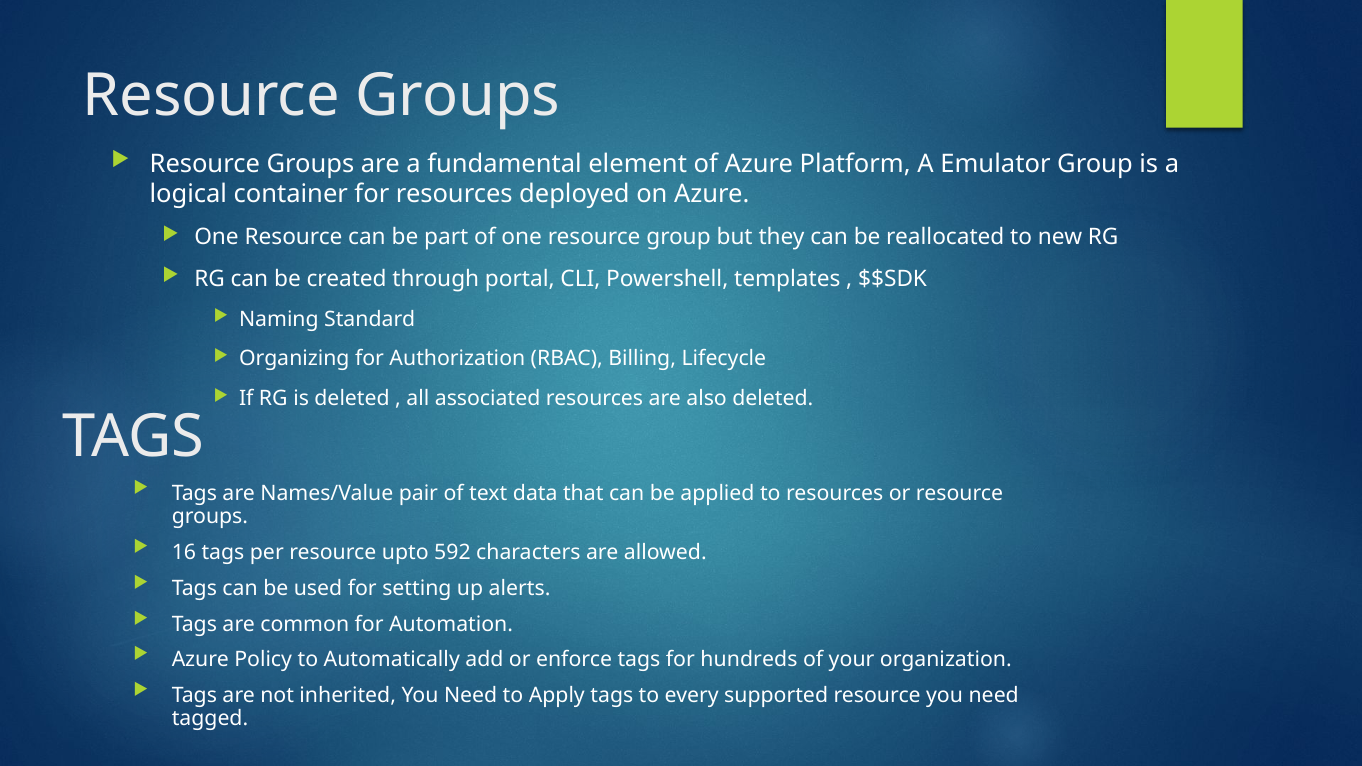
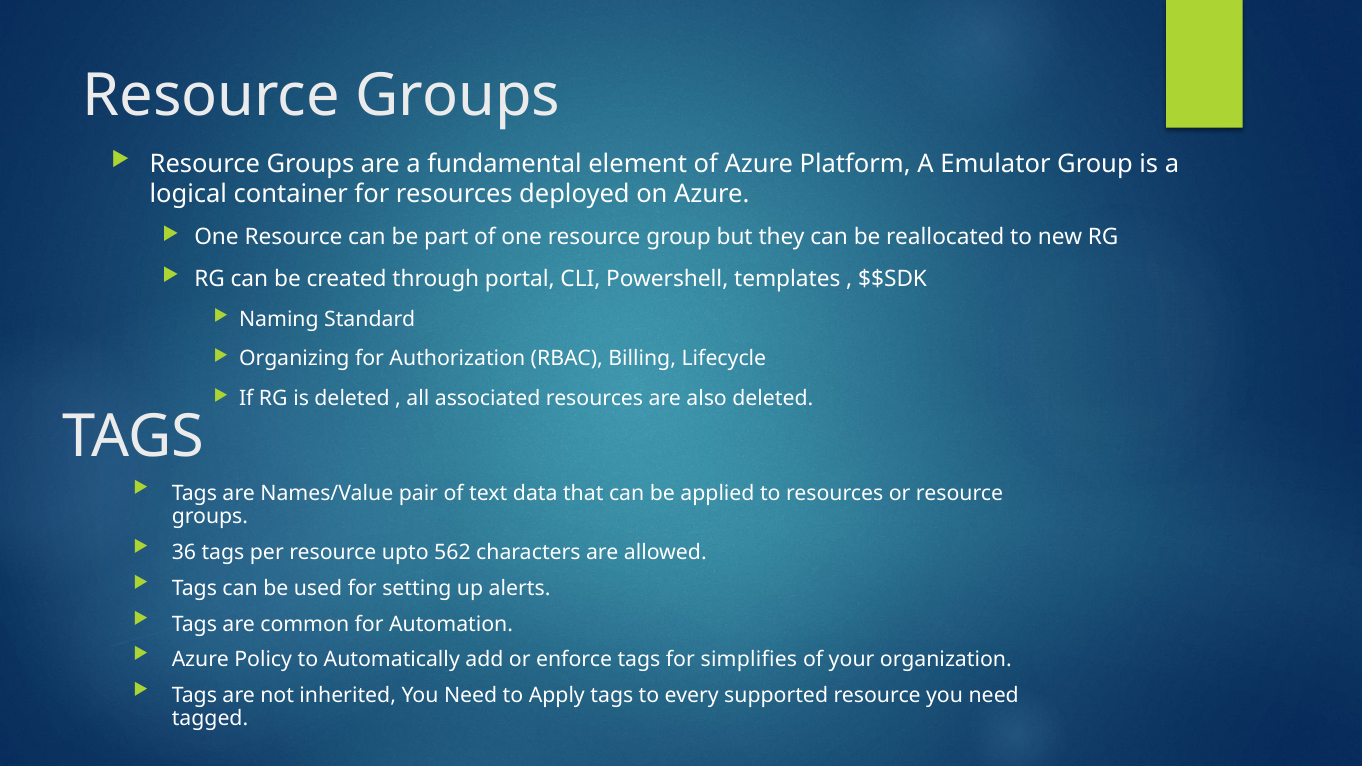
16: 16 -> 36
592: 592 -> 562
hundreds: hundreds -> simplifies
